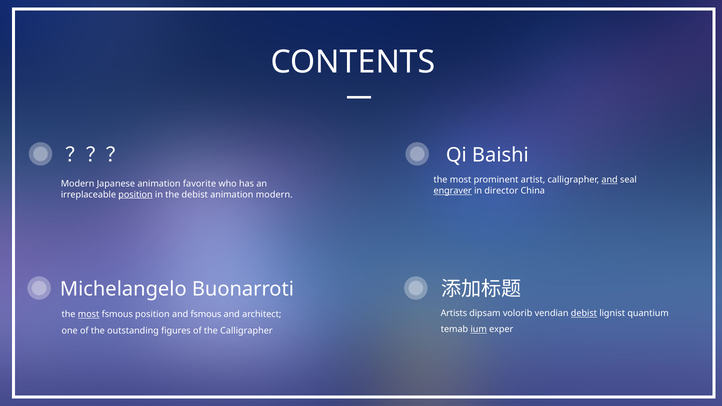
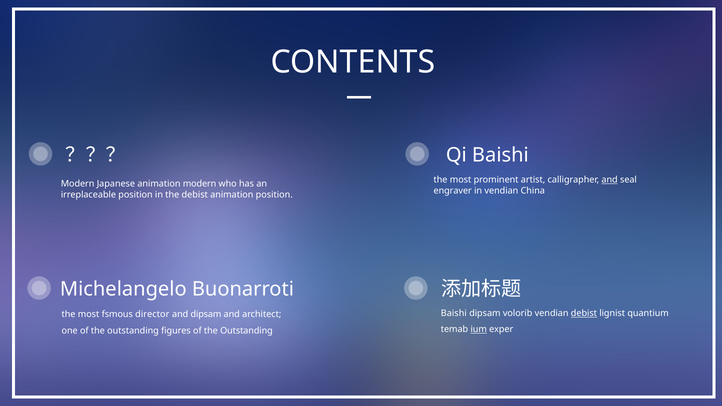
animation favorite: favorite -> modern
engraver underline: present -> none
in director: director -> vendian
position at (135, 195) underline: present -> none
animation modern: modern -> position
Artists at (454, 313): Artists -> Baishi
most at (89, 314) underline: present -> none
fsmous position: position -> director
and fsmous: fsmous -> dipsam
figures of the Calligrapher: Calligrapher -> Outstanding
